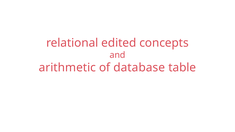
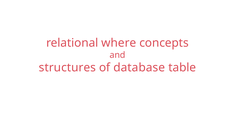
edited: edited -> where
arithmetic: arithmetic -> structures
